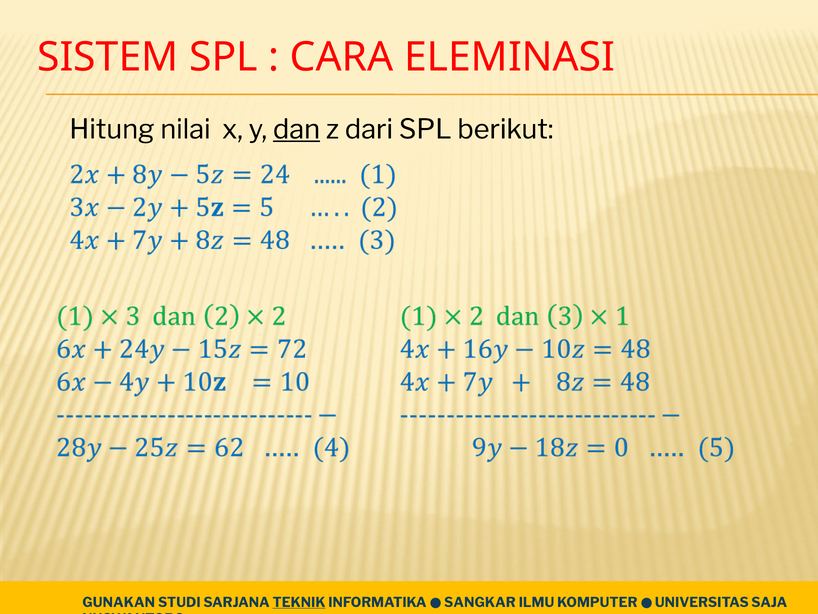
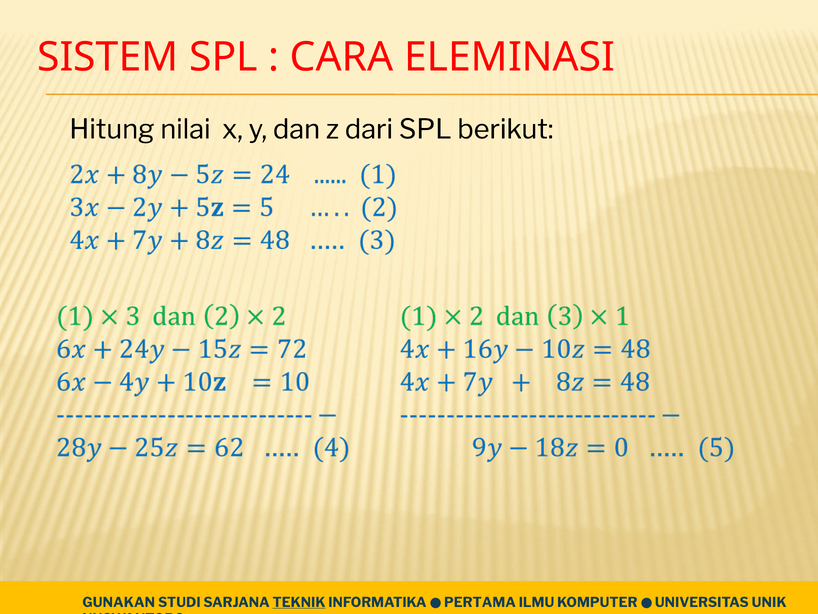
dan underline: present -> none
SANGKAR: SANGKAR -> PERTAMA
SAJA: SAJA -> UNIK
